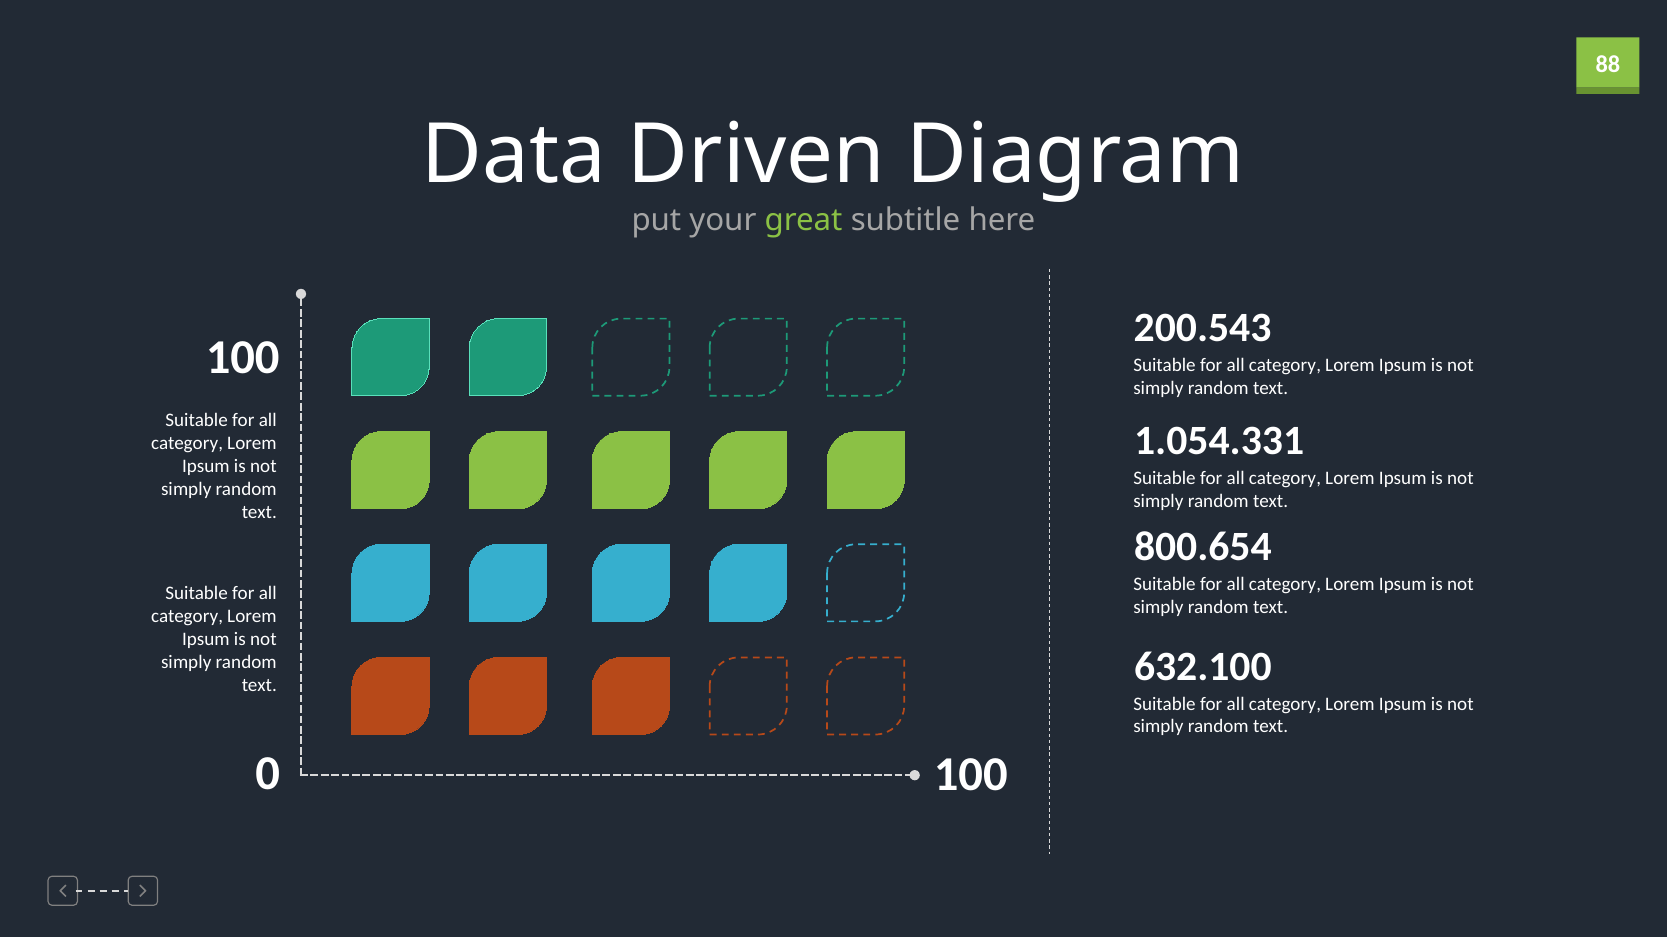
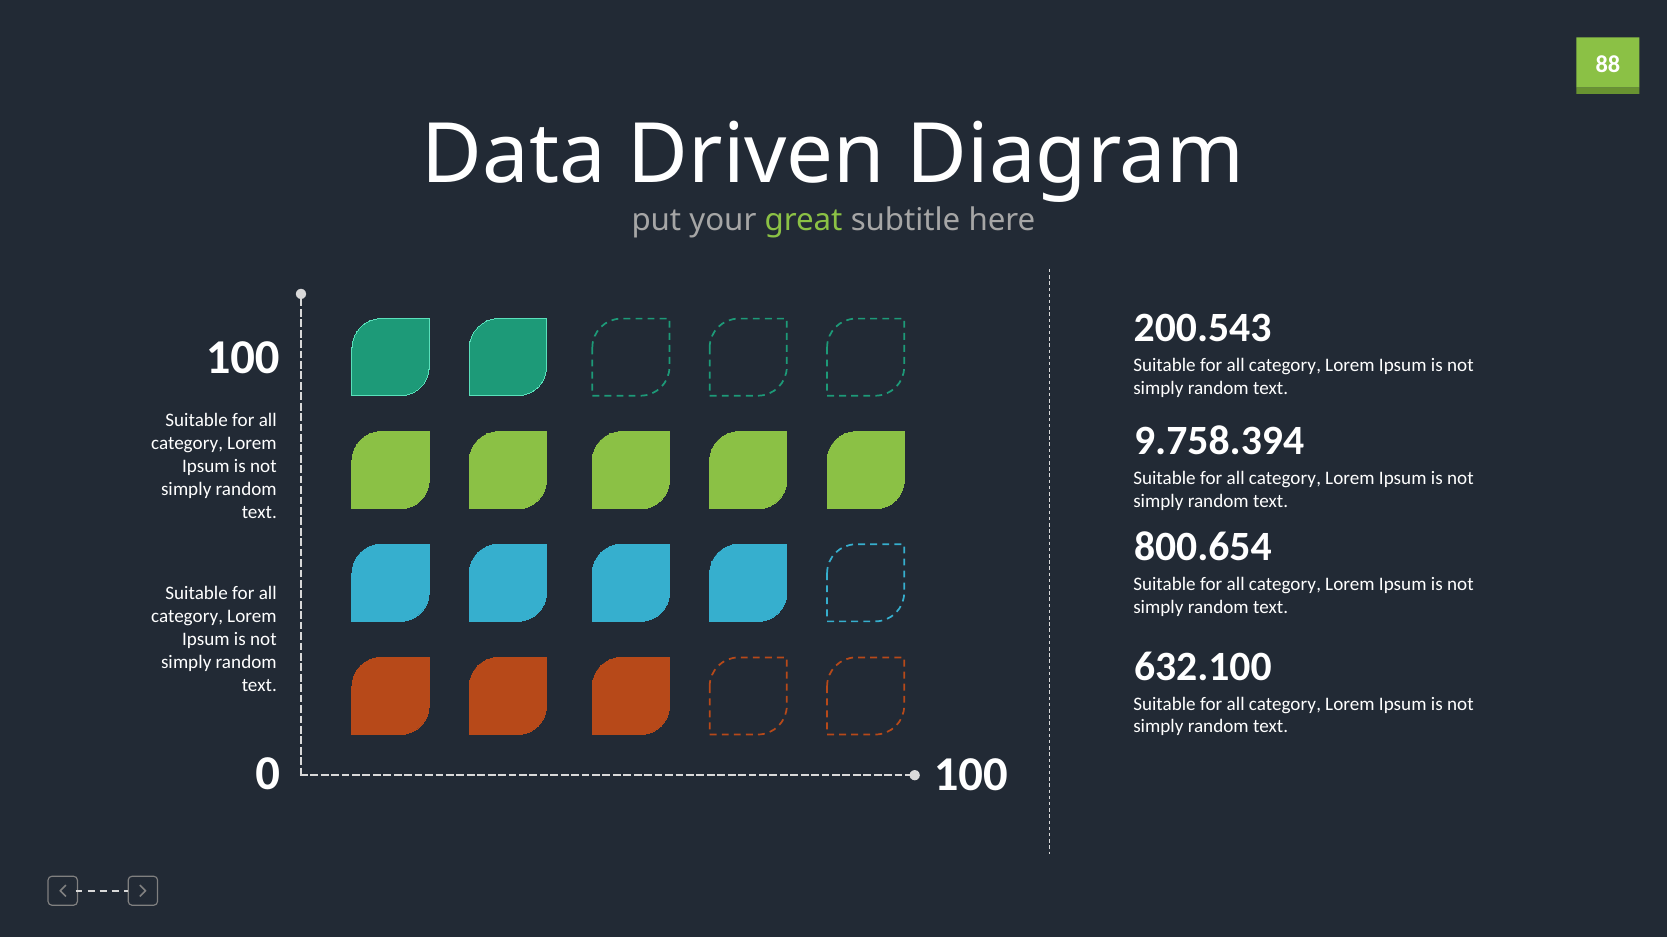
1.054.331: 1.054.331 -> 9.758.394
